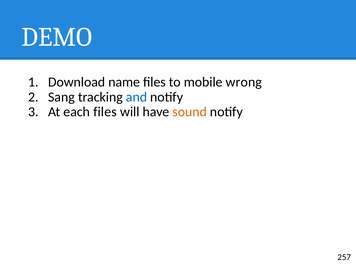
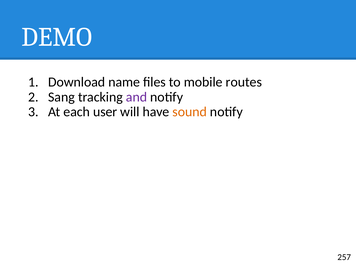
wrong: wrong -> routes
and colour: blue -> purple
each files: files -> user
